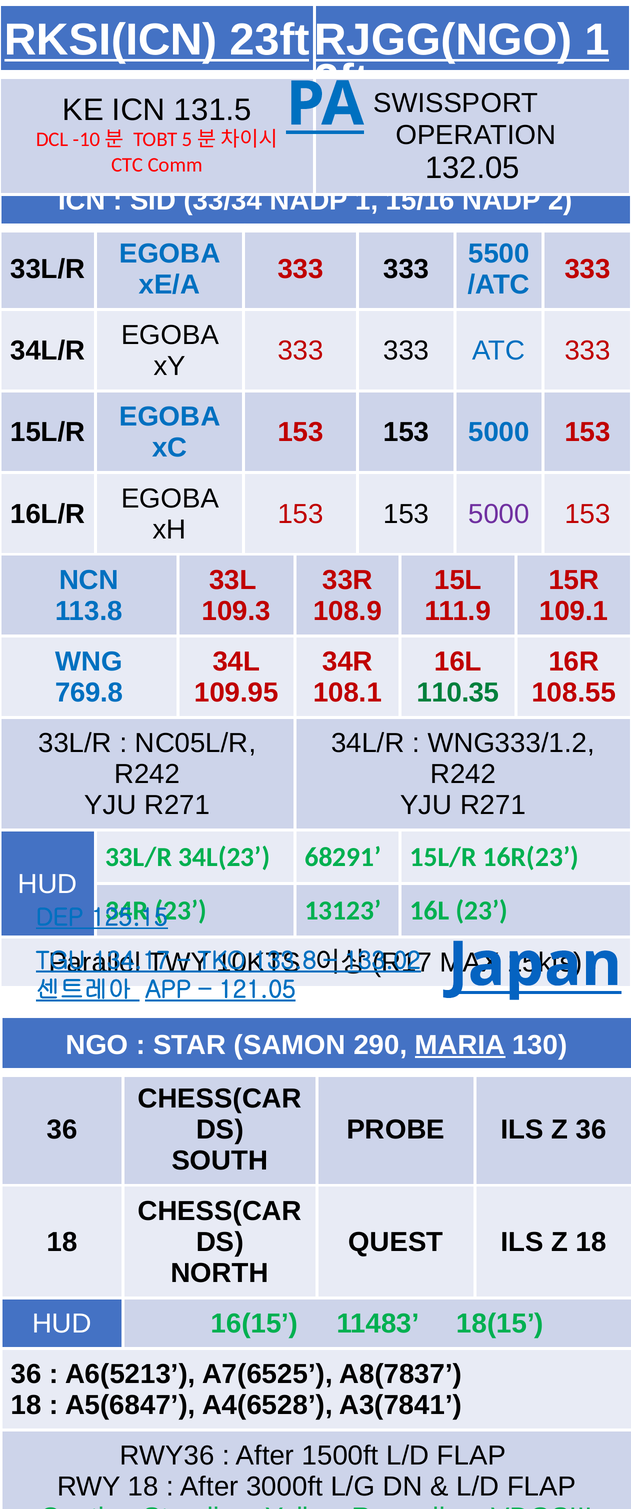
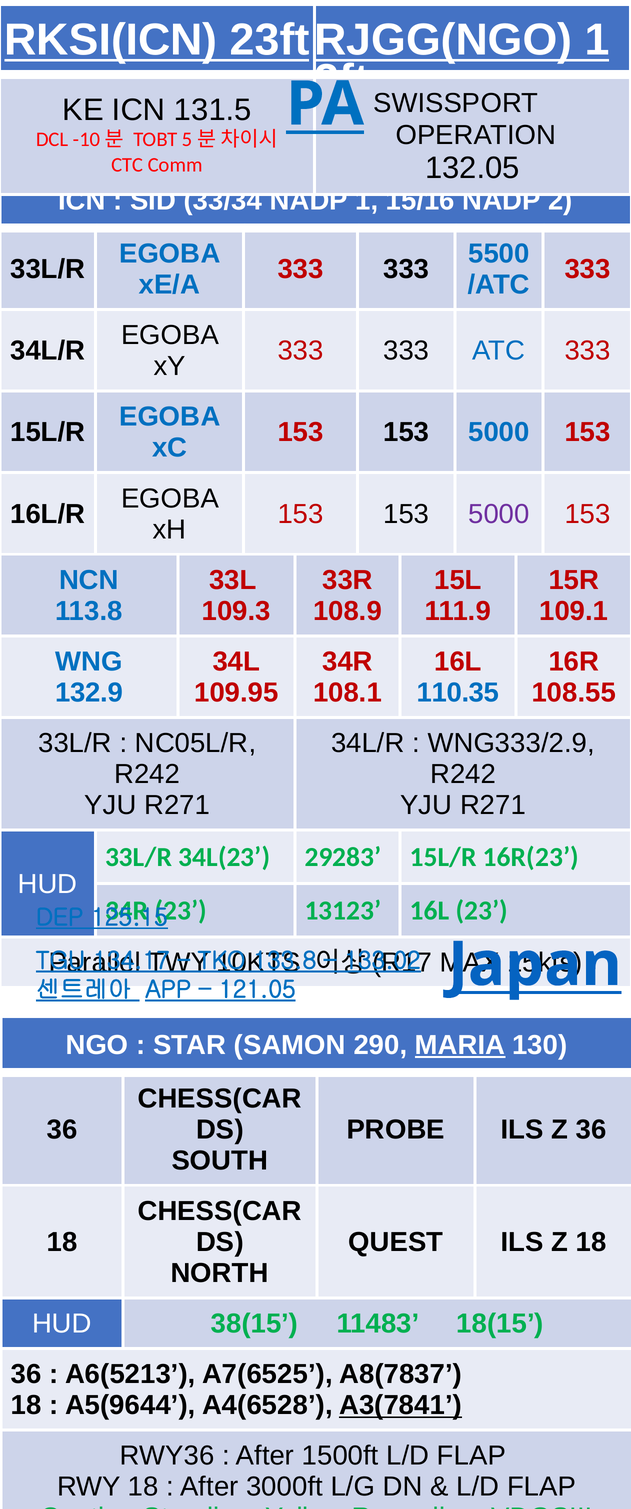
769.8: 769.8 -> 132.9
110.35 colour: green -> blue
WNG333/1.2: WNG333/1.2 -> WNG333/2.9
68291: 68291 -> 29283
16(15: 16(15 -> 38(15
A5(6847: A5(6847 -> A5(9644
A3(7841 underline: none -> present
